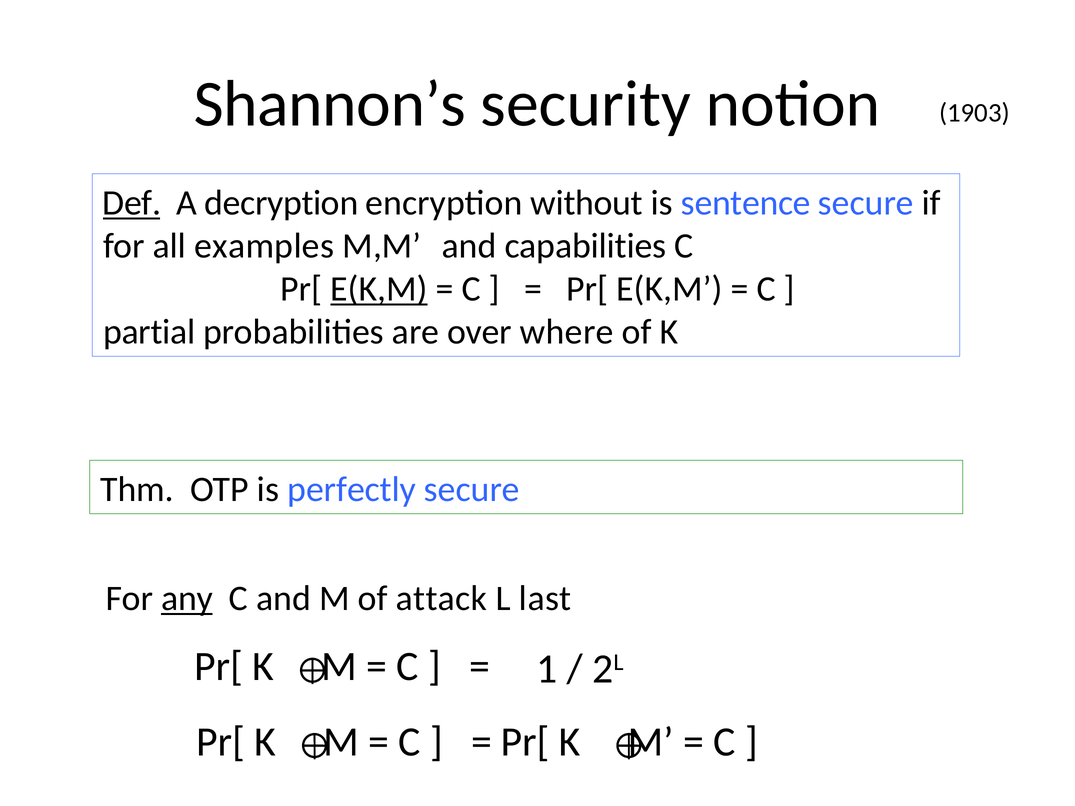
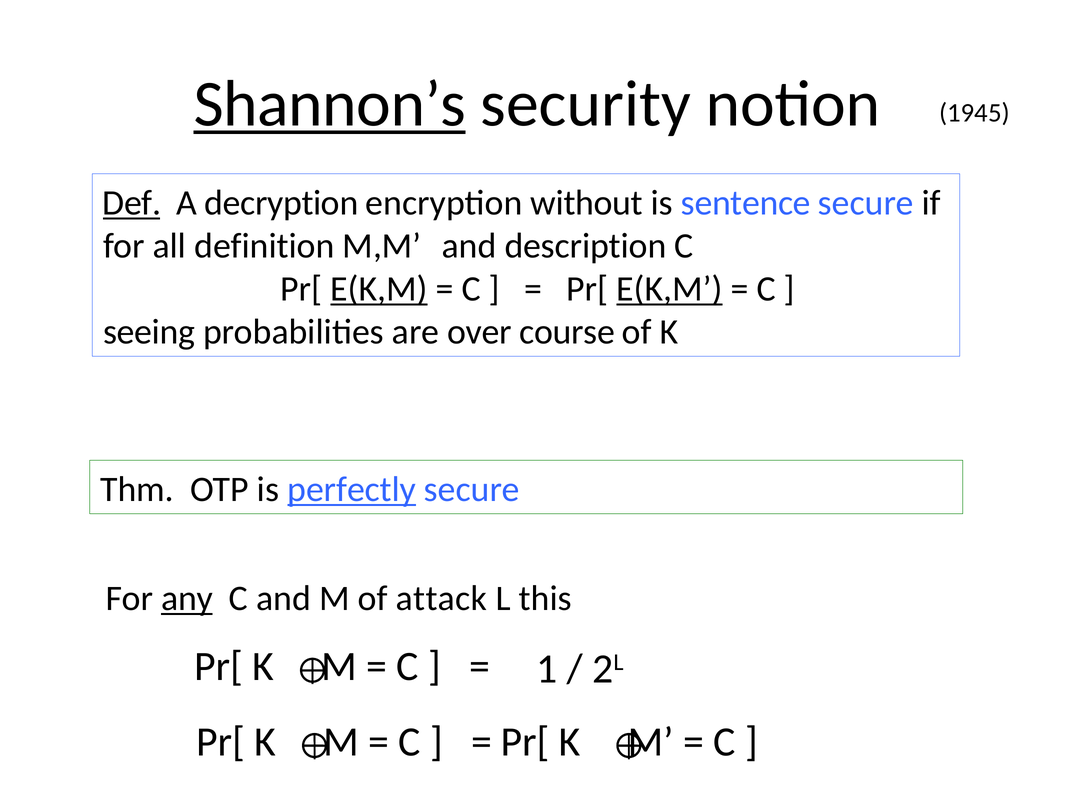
Shannon’s underline: none -> present
1903: 1903 -> 1945
examples: examples -> definition
capabilities: capabilities -> description
E(K,M at (670, 289) underline: none -> present
partial: partial -> seeing
where: where -> course
perfectly underline: none -> present
last: last -> this
